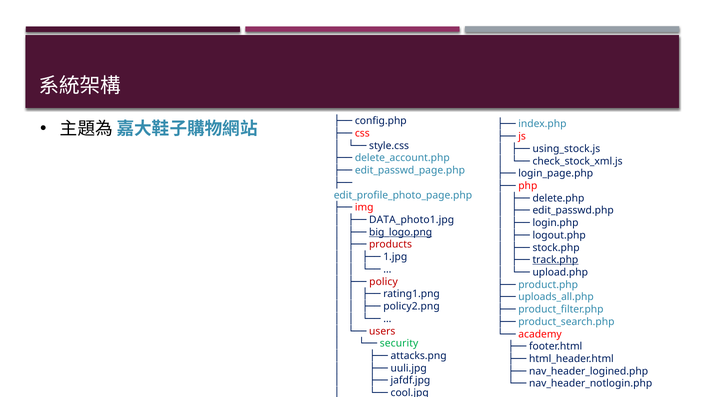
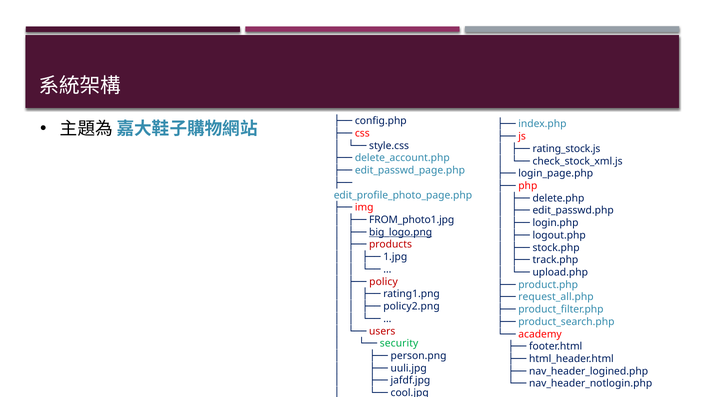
using_stock.js: using_stock.js -> rating_stock.js
DATA_photo1.jpg: DATA_photo1.jpg -> FROM_photo1.jpg
track.php underline: present -> none
uploads_all.php: uploads_all.php -> request_all.php
attacks.png: attacks.png -> person.png
